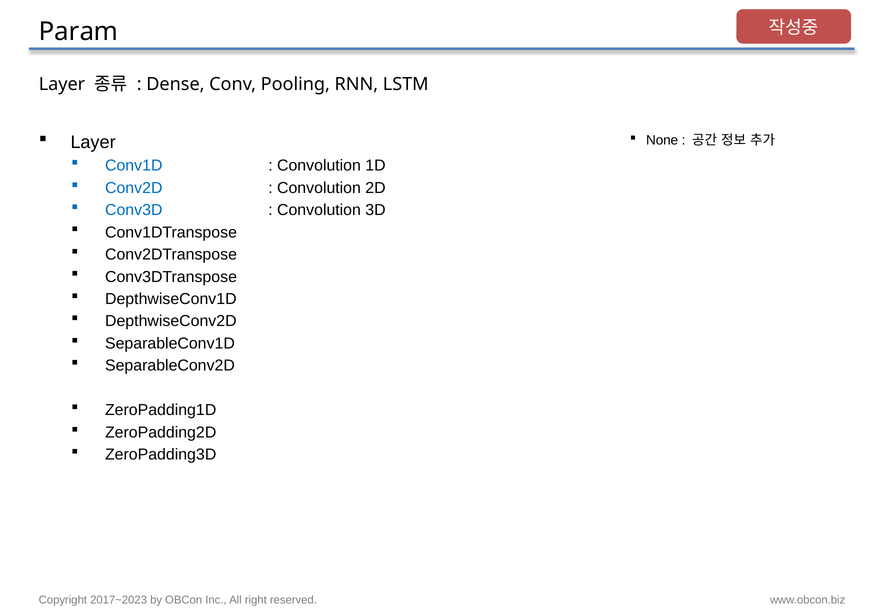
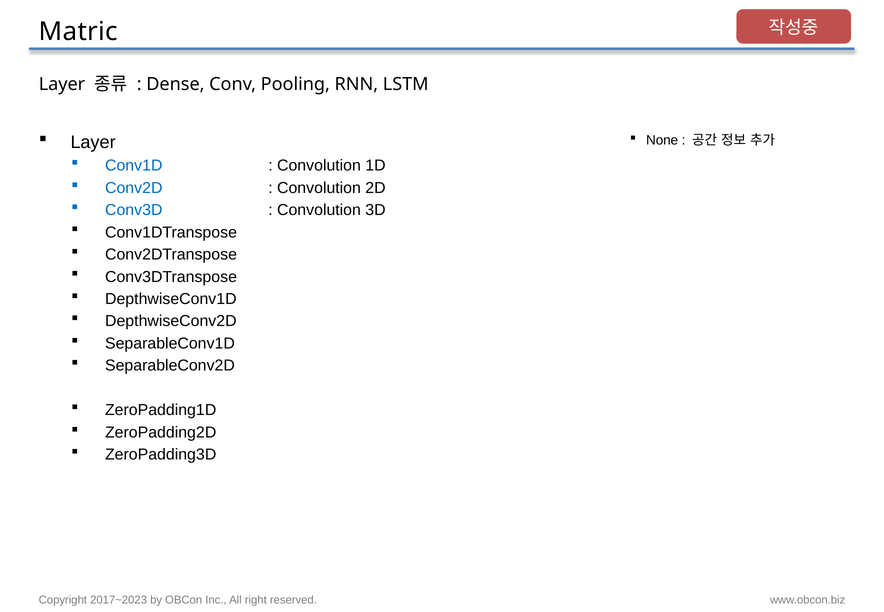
Param: Param -> Matric
